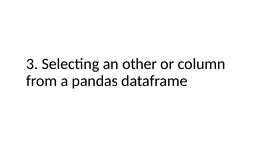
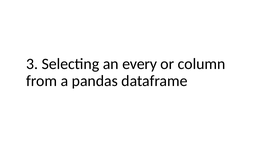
other: other -> every
